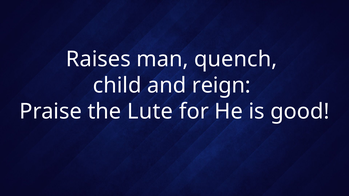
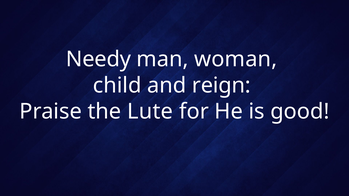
Raises: Raises -> Needy
quench: quench -> woman
